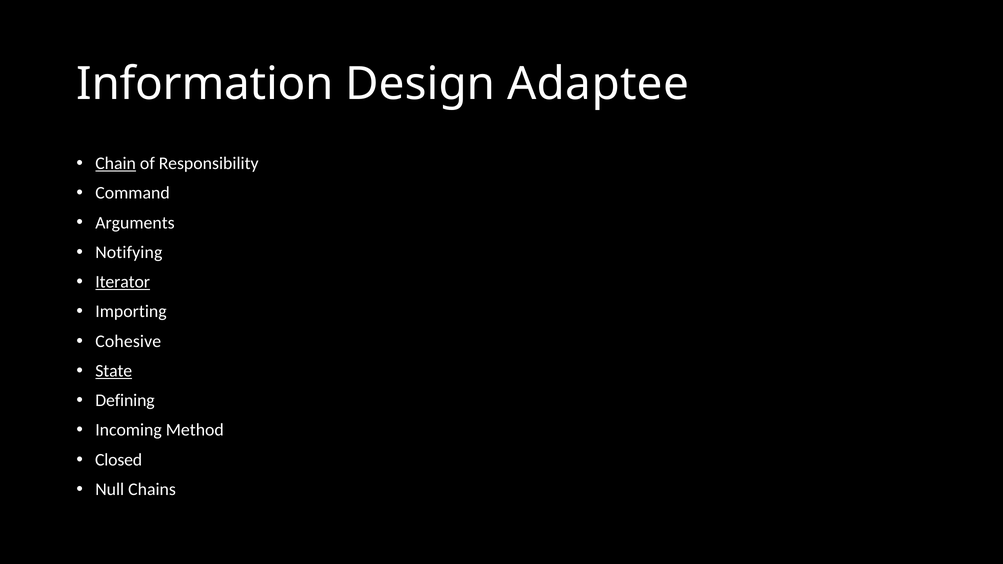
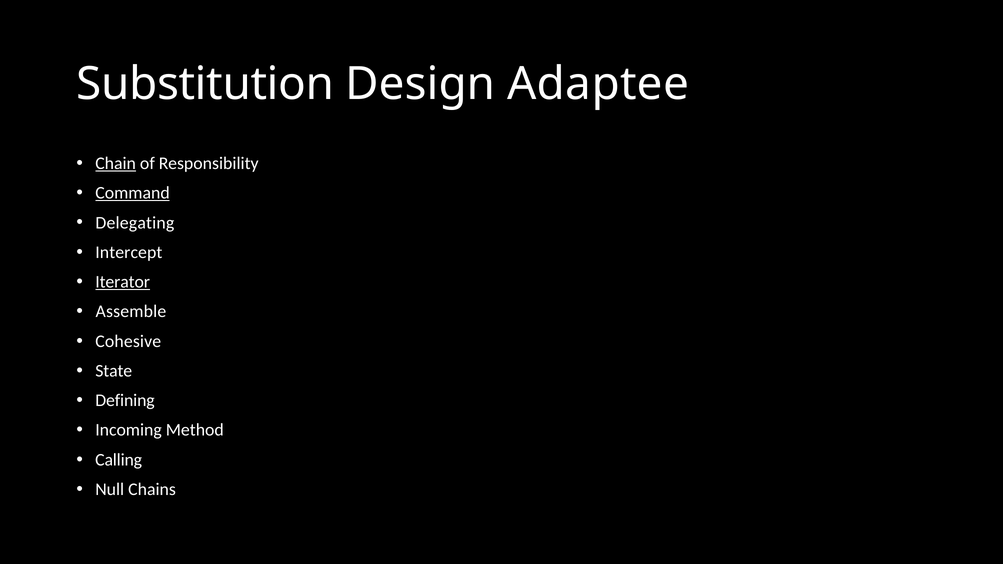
Information: Information -> Substitution
Command underline: none -> present
Arguments: Arguments -> Delegating
Notifying: Notifying -> Intercept
Importing: Importing -> Assemble
State underline: present -> none
Closed: Closed -> Calling
